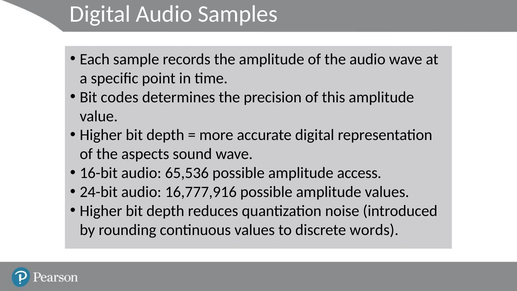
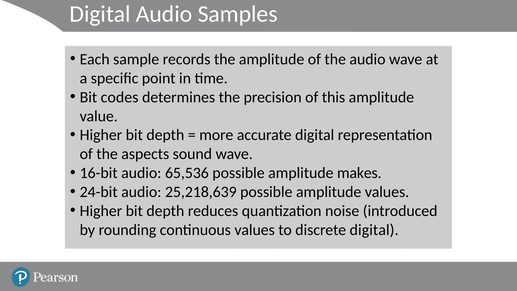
access: access -> makes
16,777,916: 16,777,916 -> 25,218,639
discrete words: words -> digital
